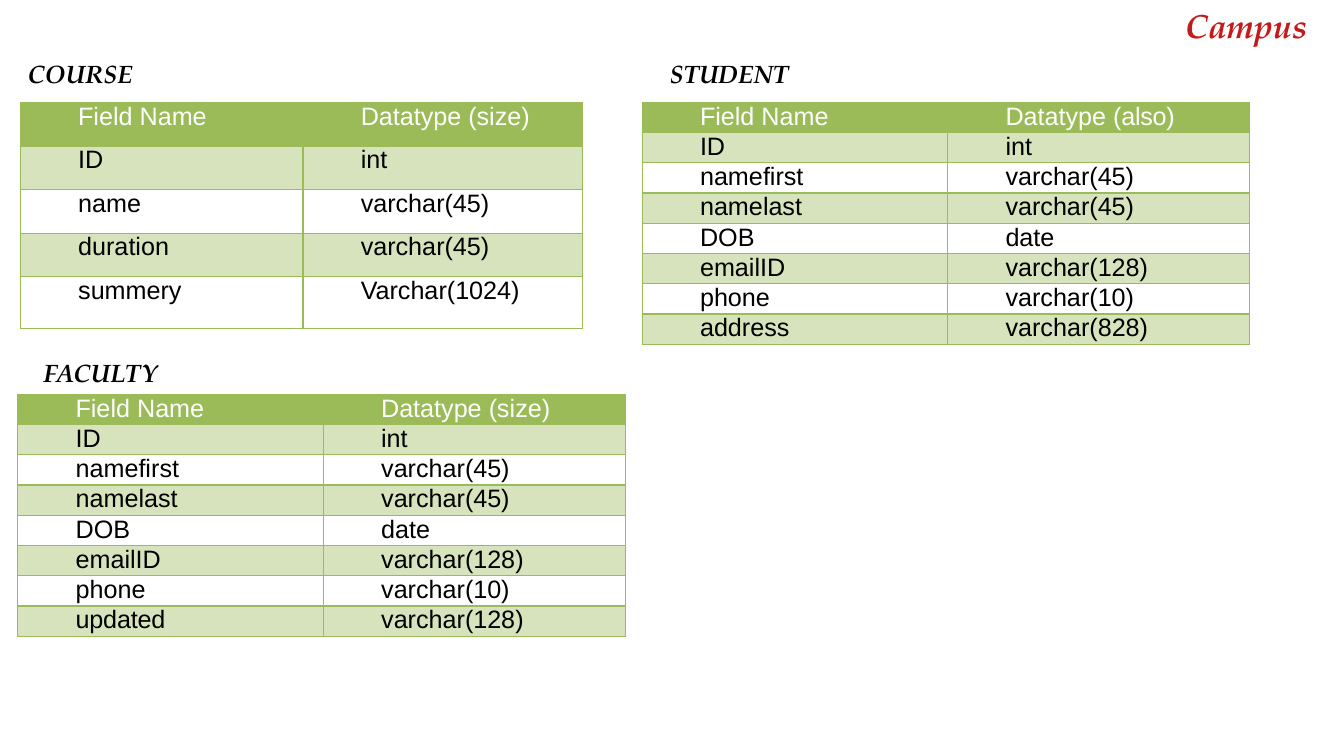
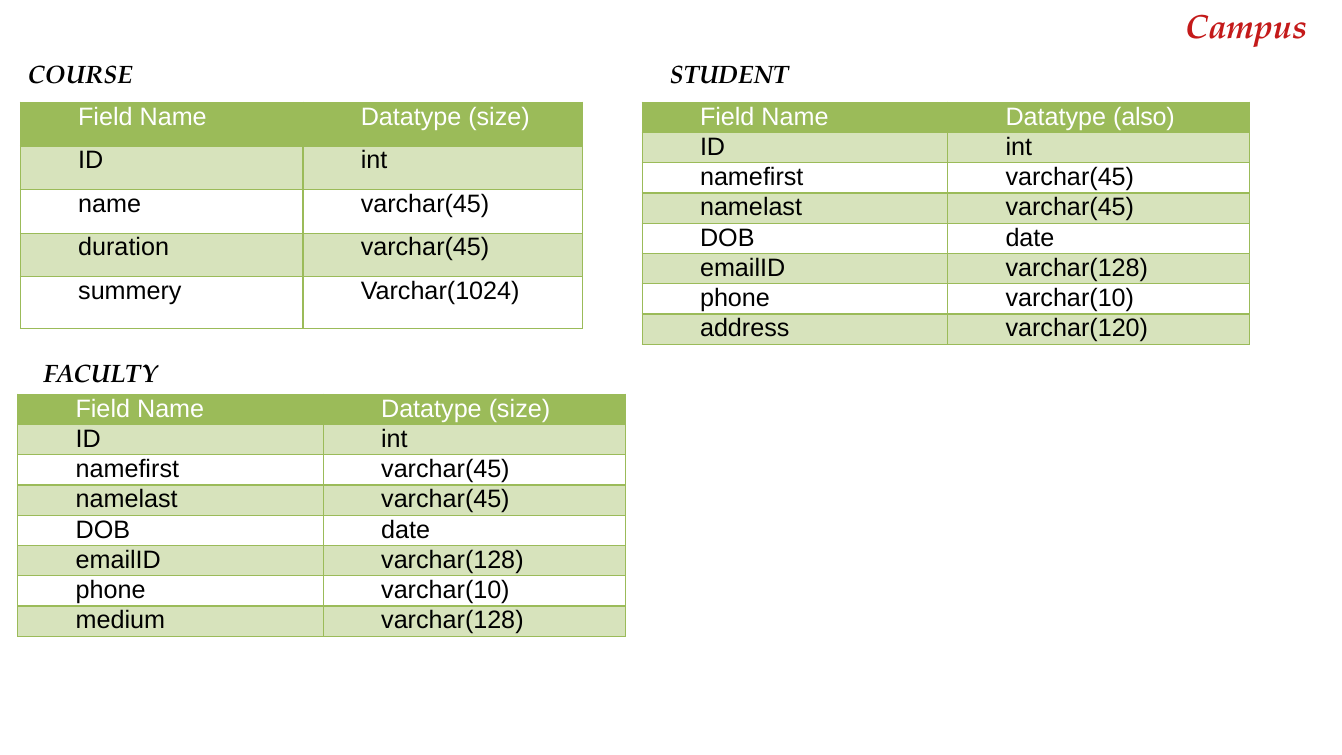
varchar(828: varchar(828 -> varchar(120
updated: updated -> medium
